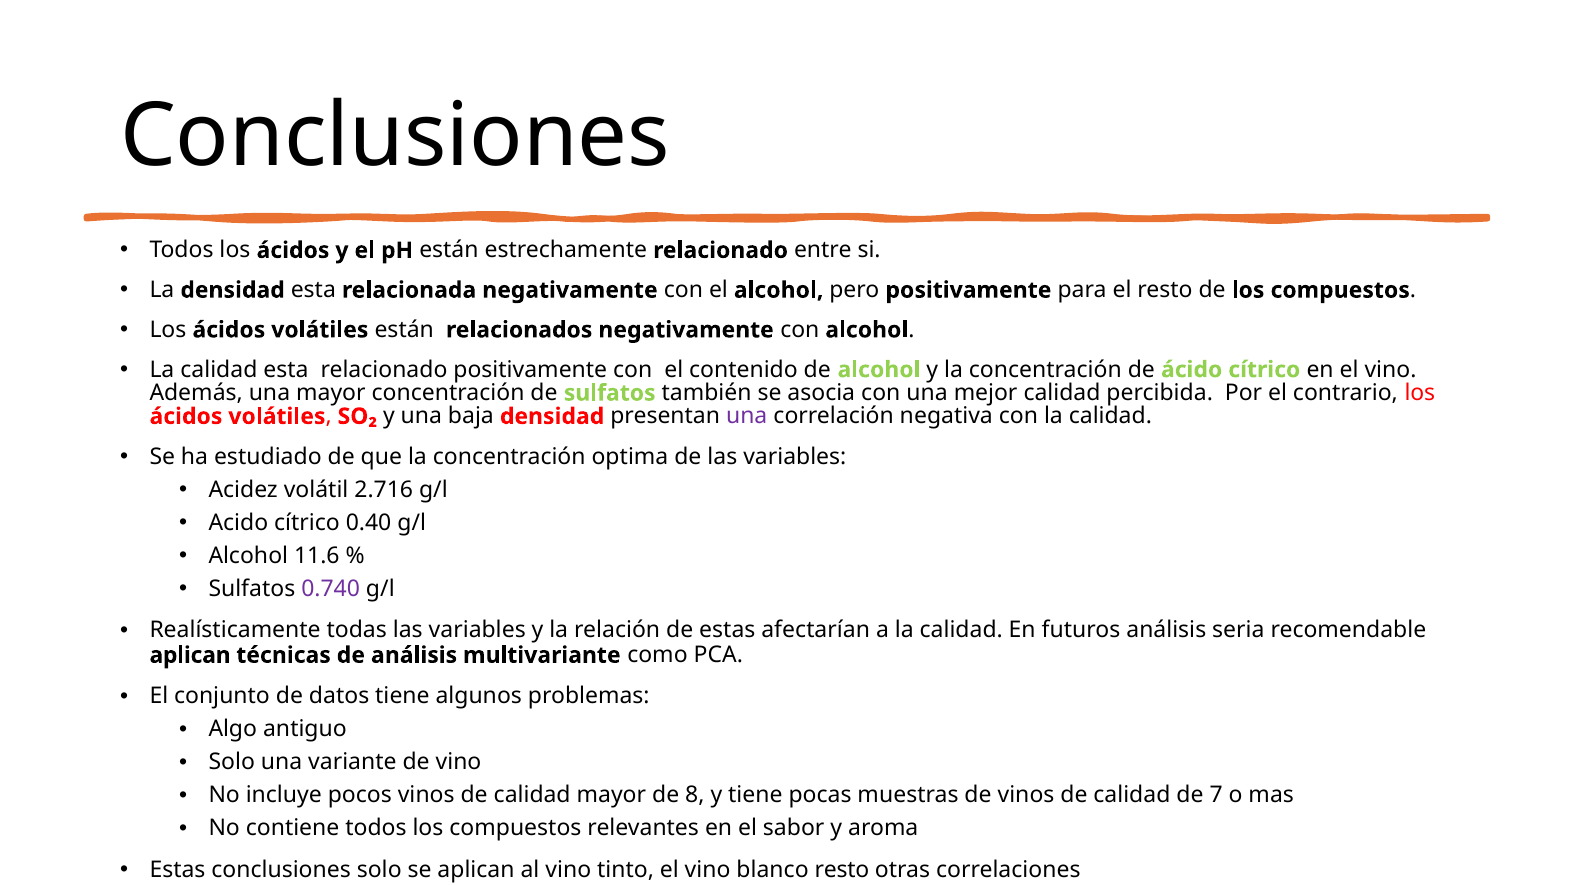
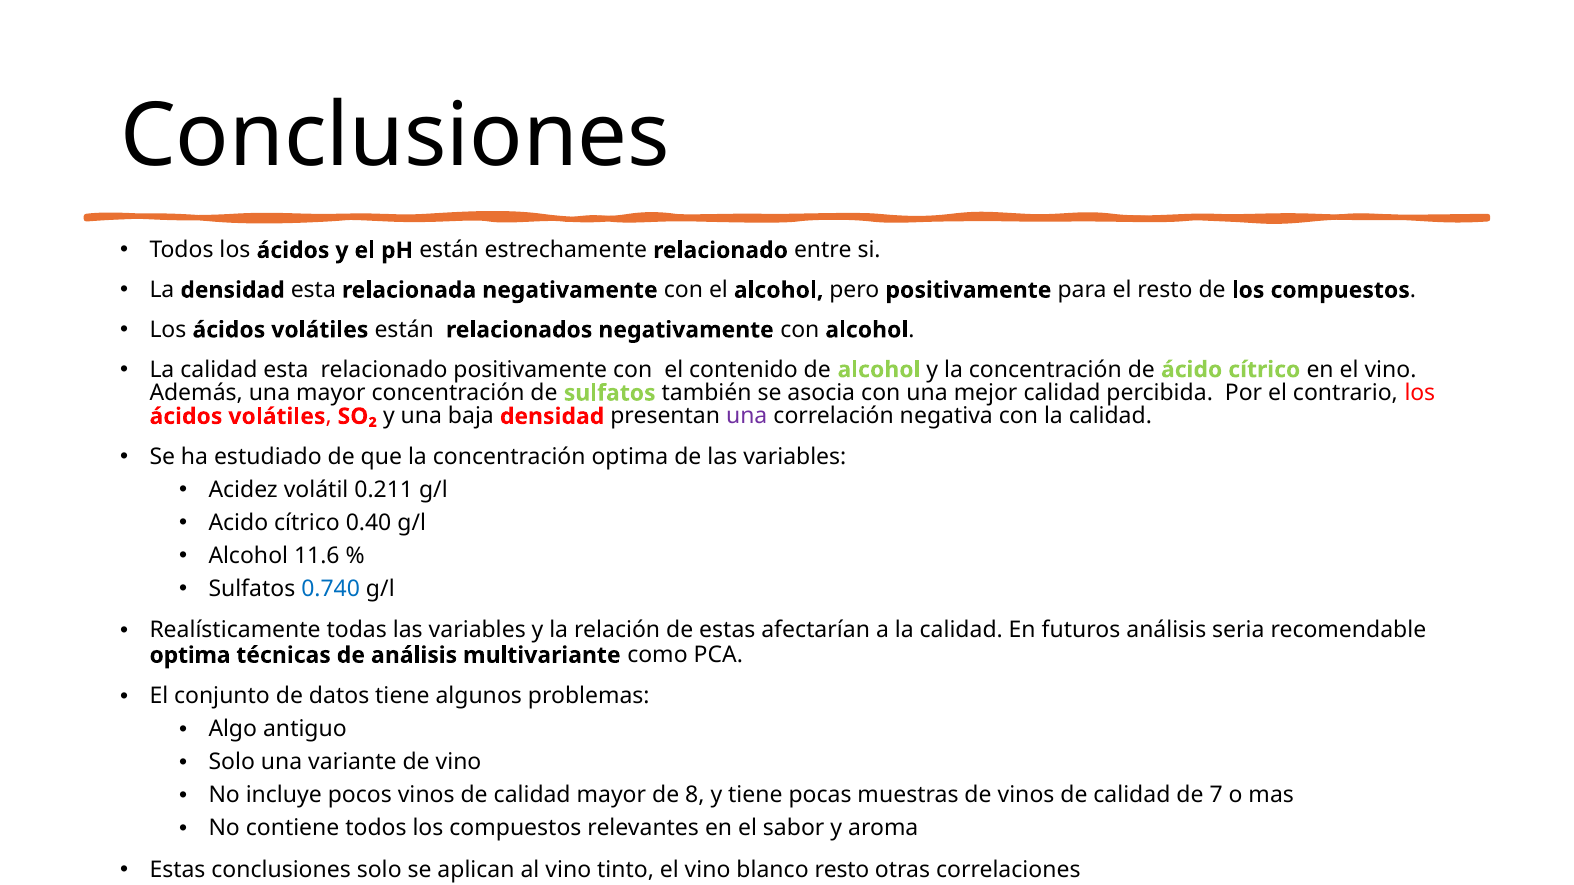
2.716: 2.716 -> 0.211
0.740 colour: purple -> blue
aplican at (190, 655): aplican -> optima
